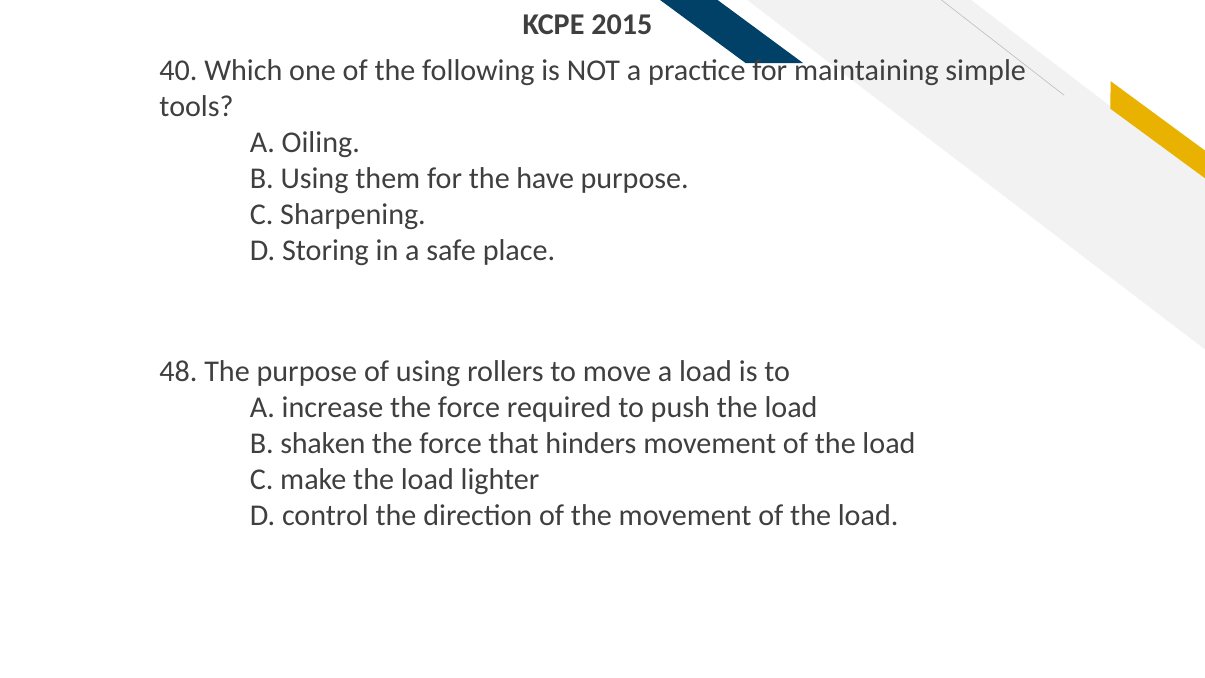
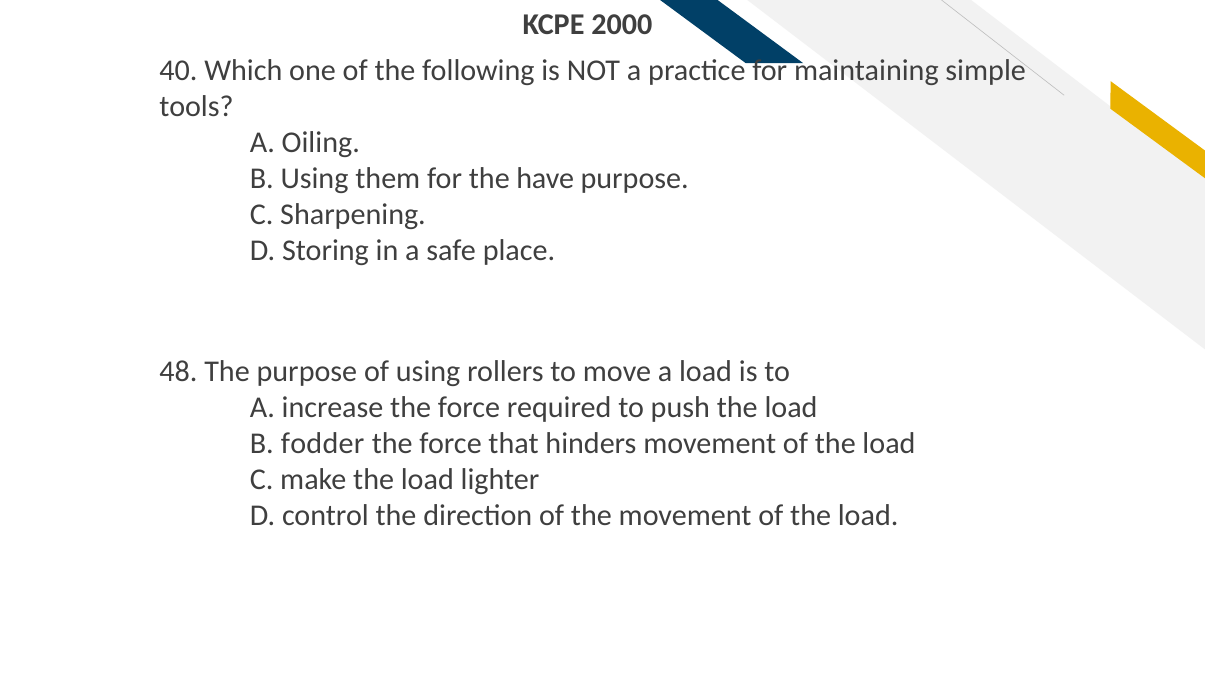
2015: 2015 -> 2000
shaken: shaken -> fodder
